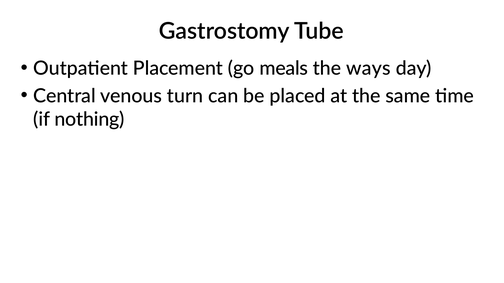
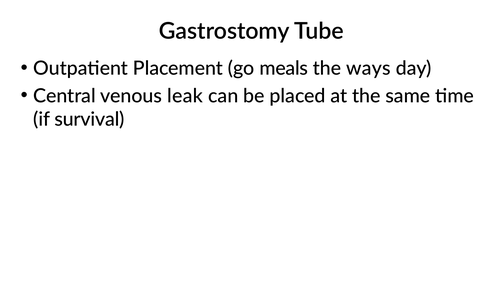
turn: turn -> leak
nothing: nothing -> survival
